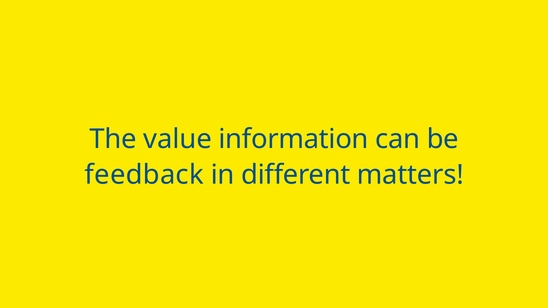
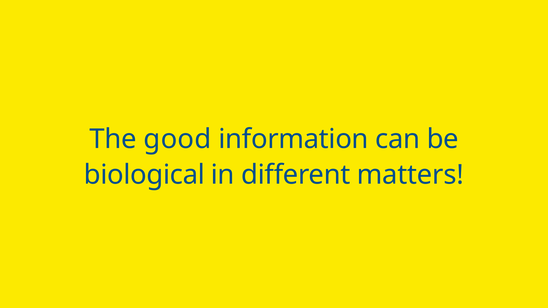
value: value -> good
feedback: feedback -> biological
